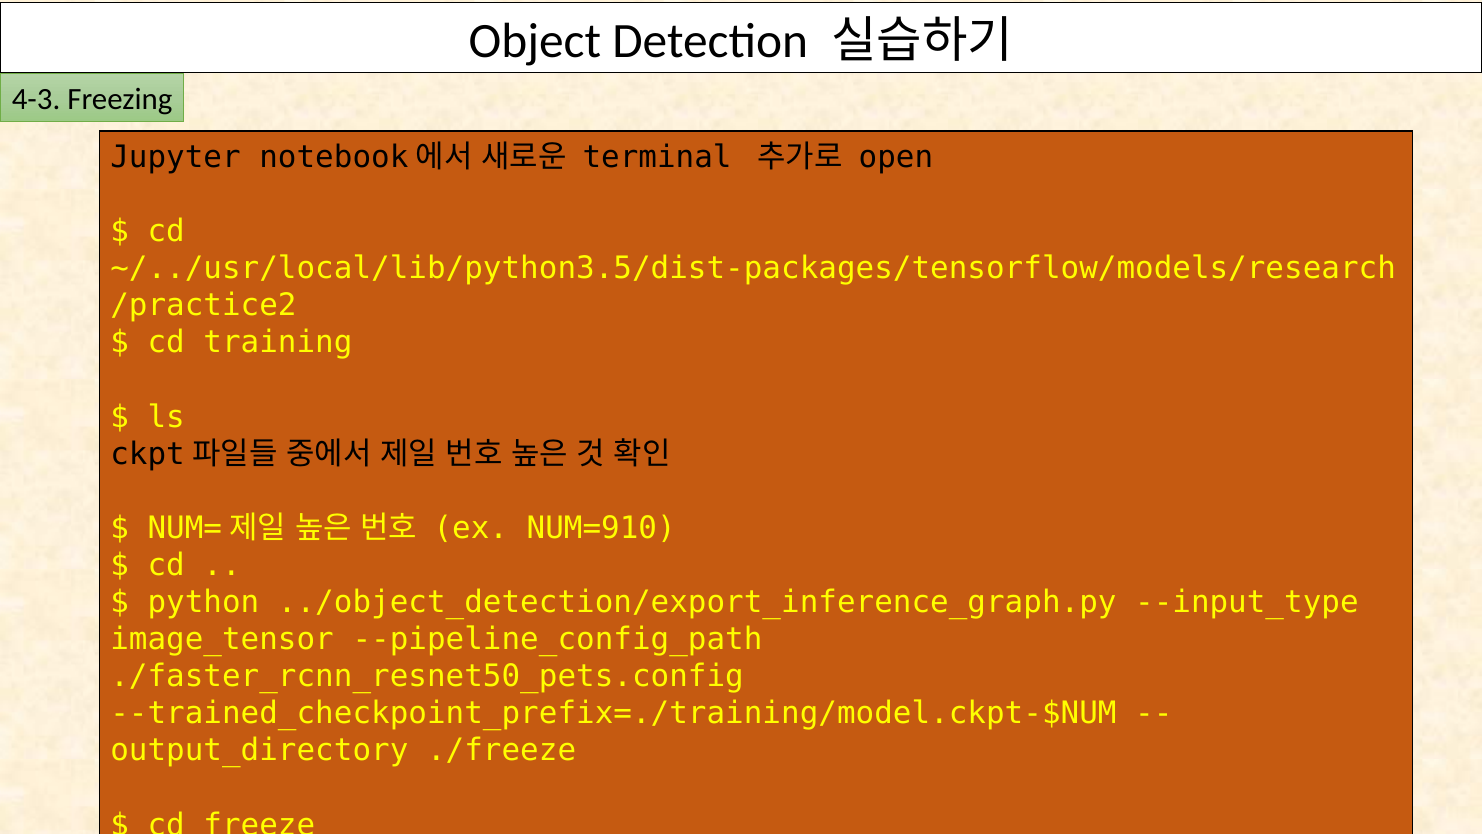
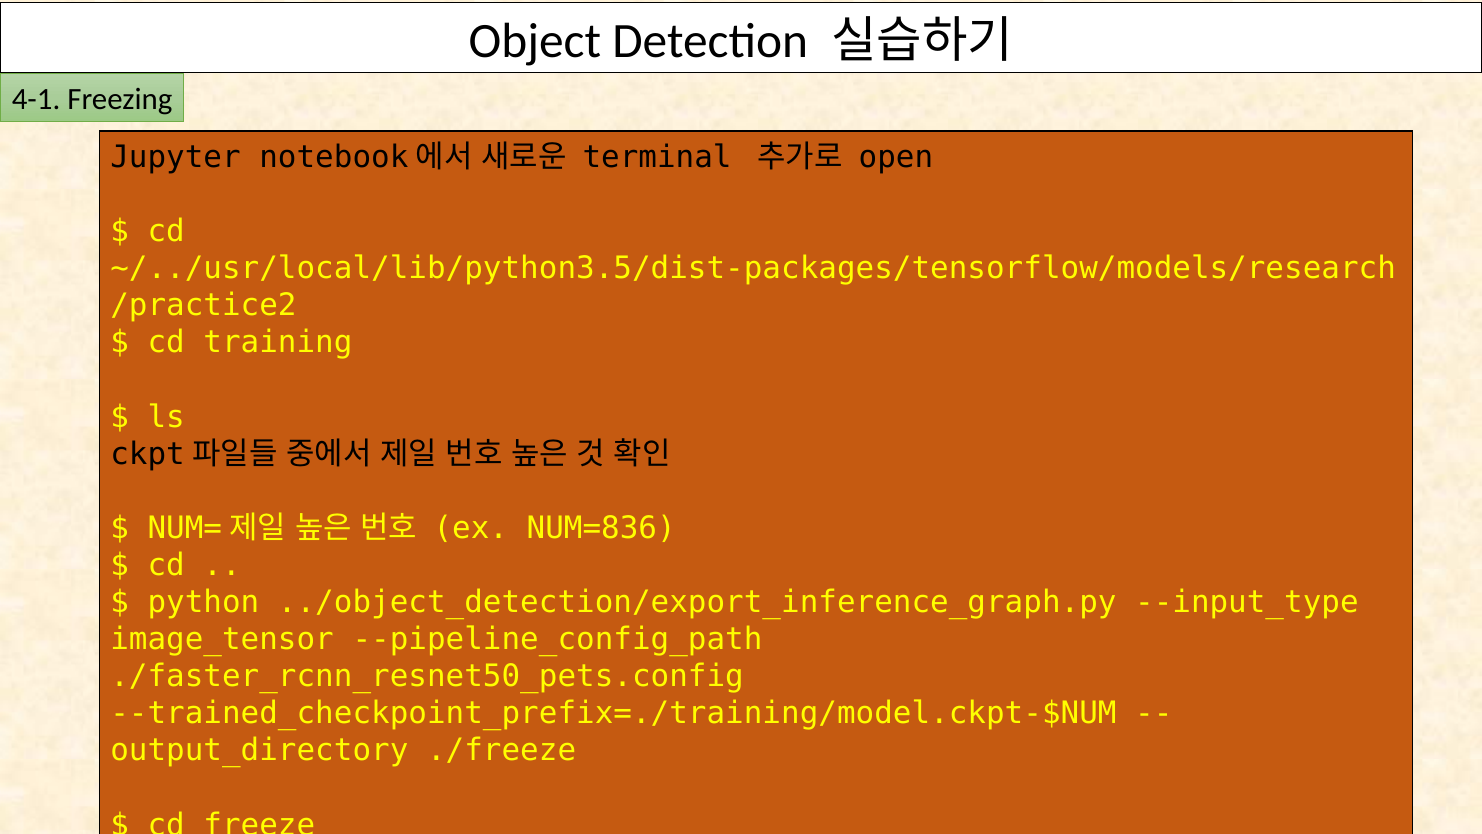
4-3: 4-3 -> 4-1
NUM=910: NUM=910 -> NUM=836
